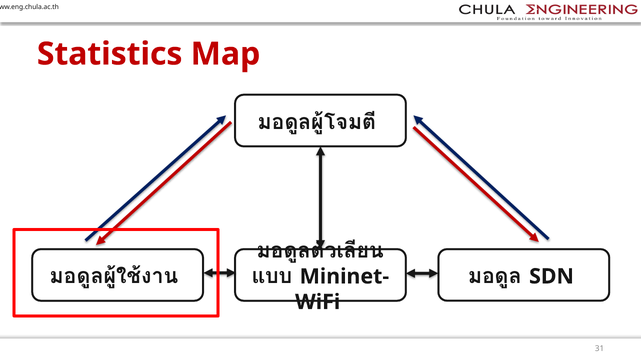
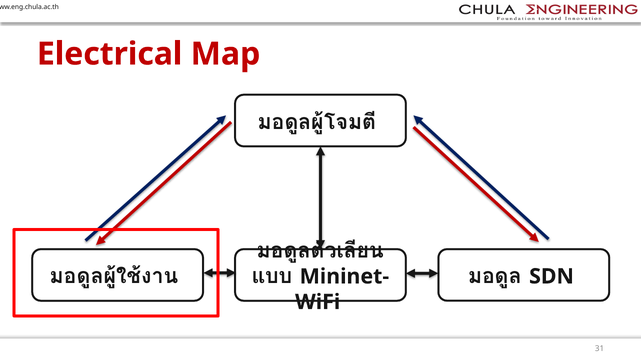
Statistics: Statistics -> Electrical
